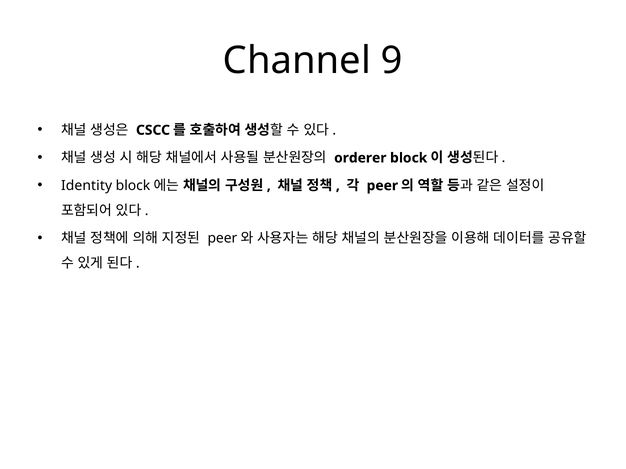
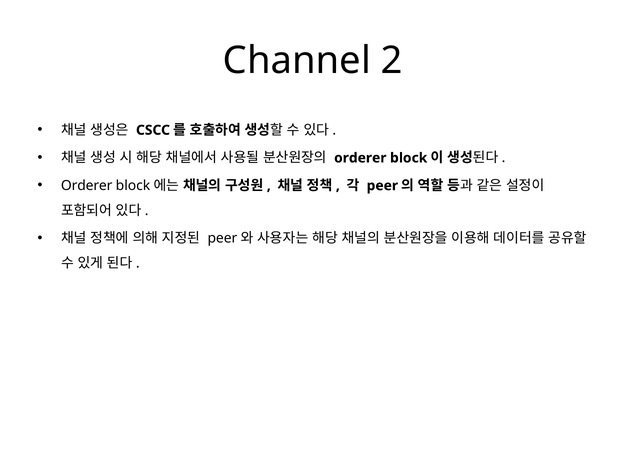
9: 9 -> 2
Identity at (87, 186): Identity -> Orderer
